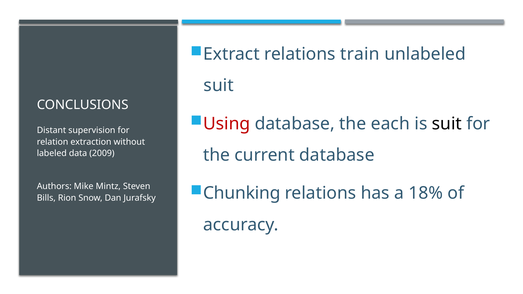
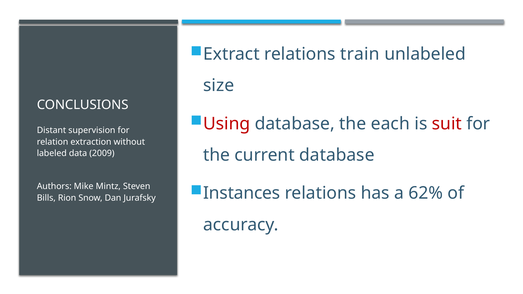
suit at (219, 86): suit -> size
suit at (447, 124) colour: black -> red
Chunking: Chunking -> Instances
18%: 18% -> 62%
